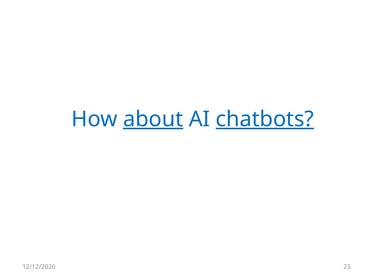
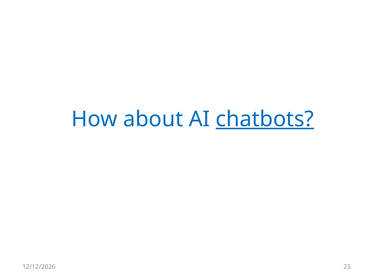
about underline: present -> none
